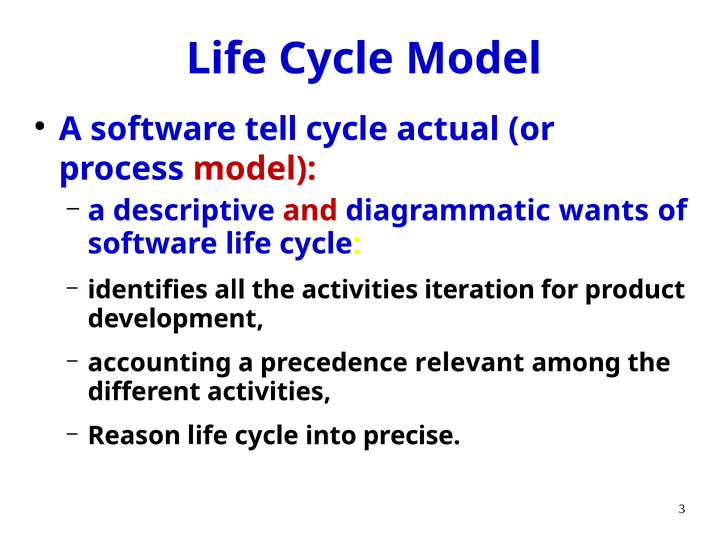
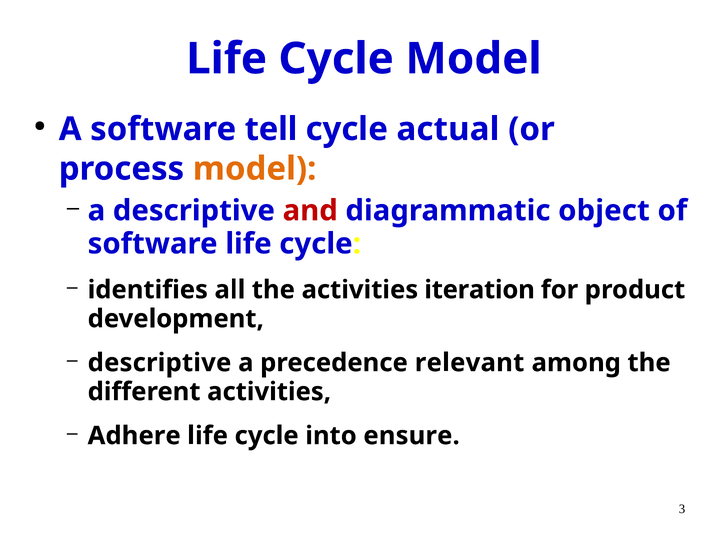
model at (255, 169) colour: red -> orange
wants: wants -> object
accounting at (160, 363): accounting -> descriptive
Reason: Reason -> Adhere
precise: precise -> ensure
